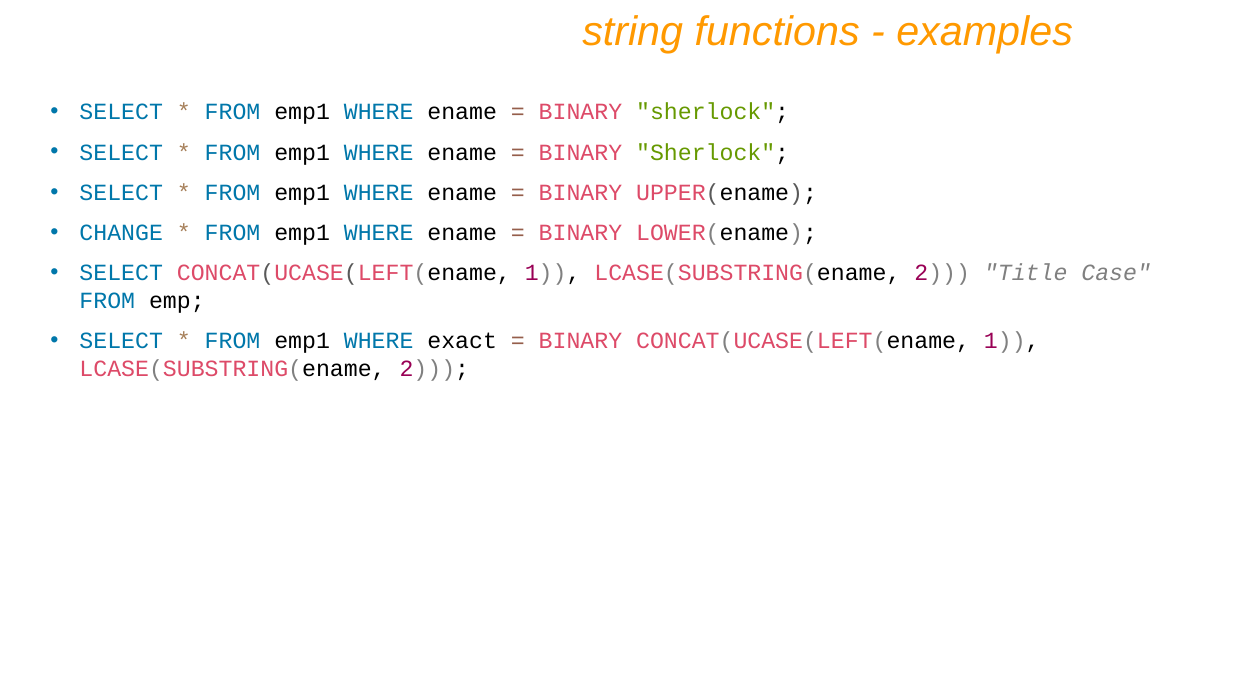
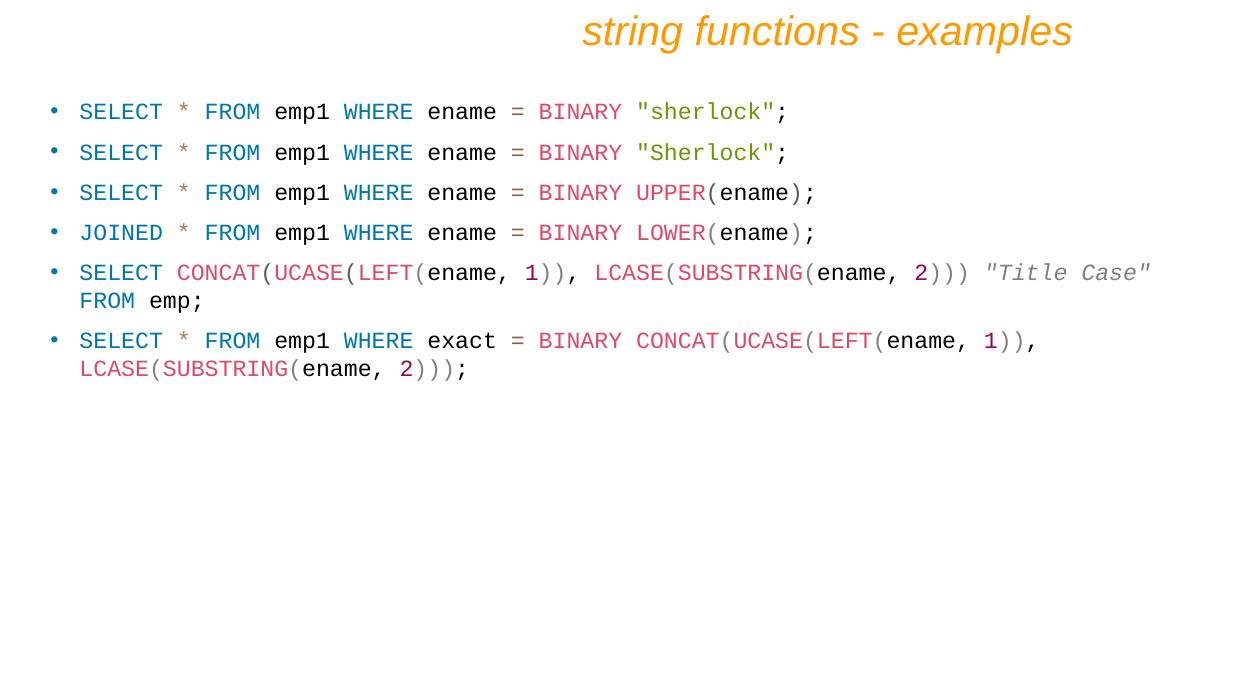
CHANGE: CHANGE -> JOINED
